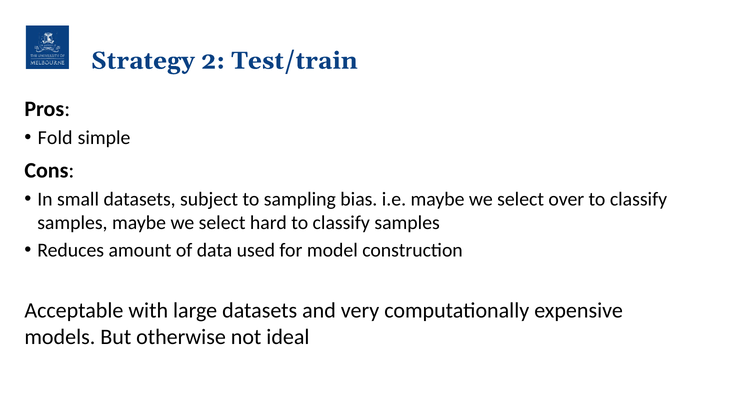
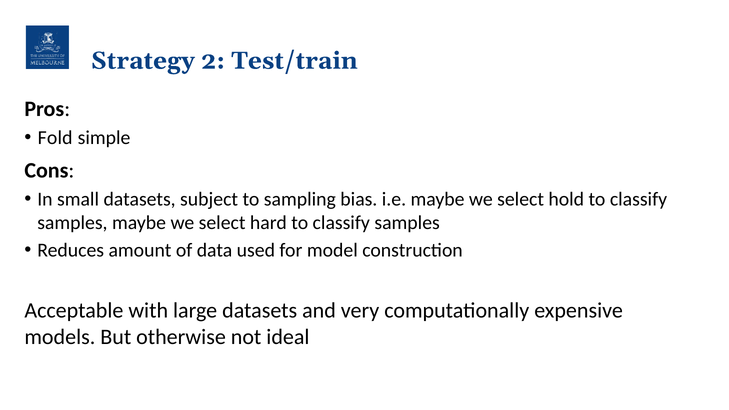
over: over -> hold
